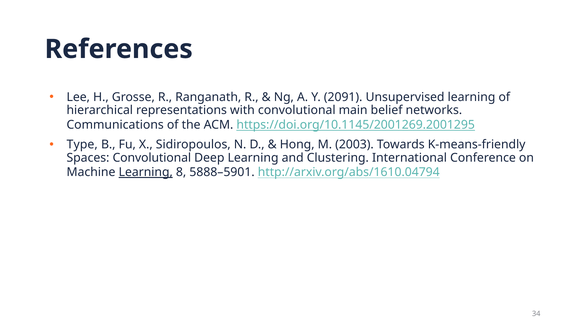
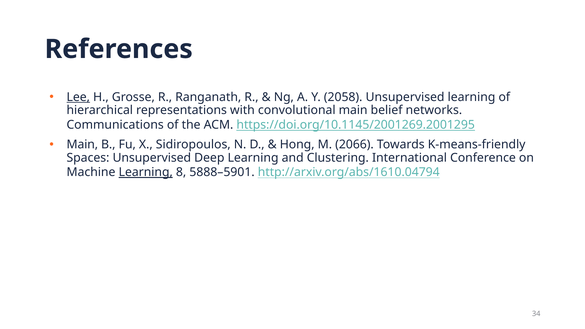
Lee underline: none -> present
2091: 2091 -> 2058
Type at (82, 145): Type -> Main
2003: 2003 -> 2066
Spaces Convolutional: Convolutional -> Unsupervised
